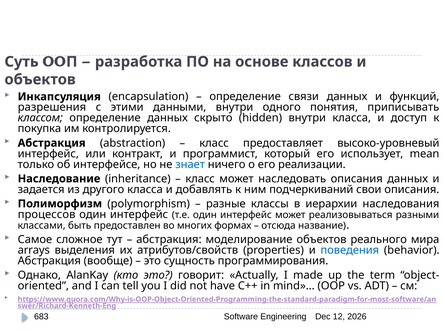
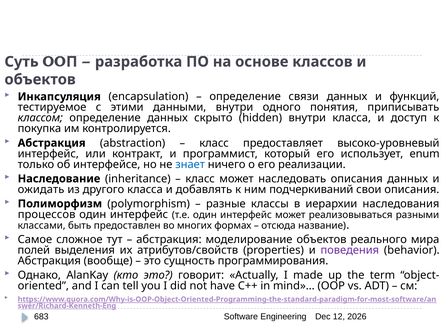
разрешения: разрешения -> тестируемое
mean: mean -> enum
задается: задается -> ожидать
arrays: arrays -> полей
поведения colour: blue -> purple
